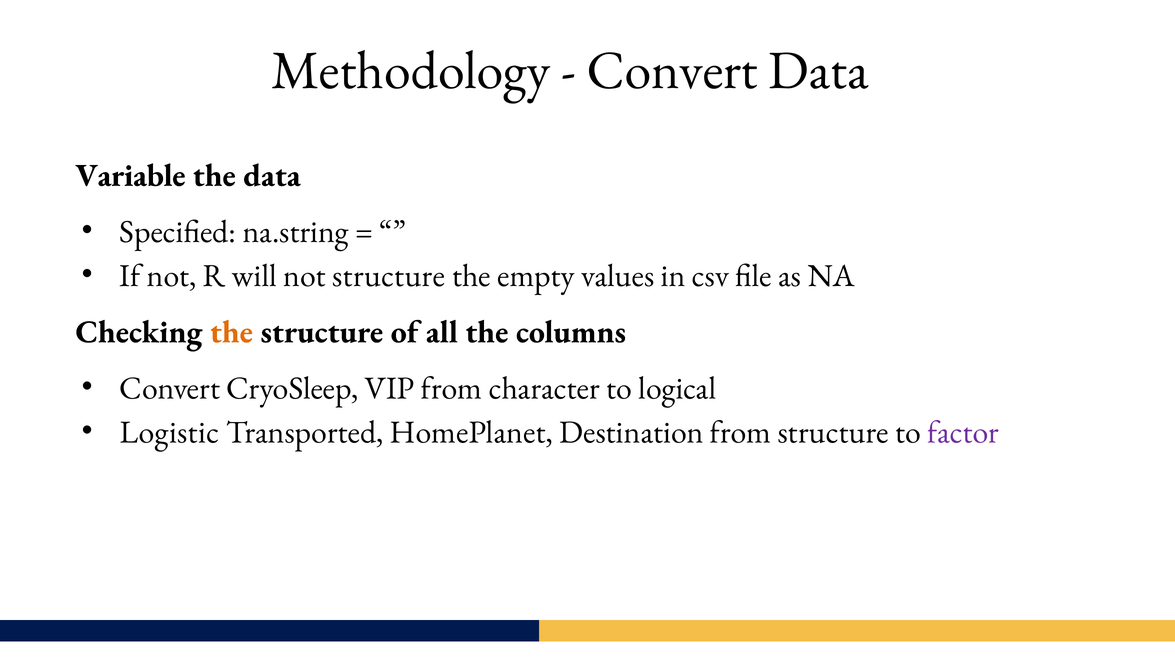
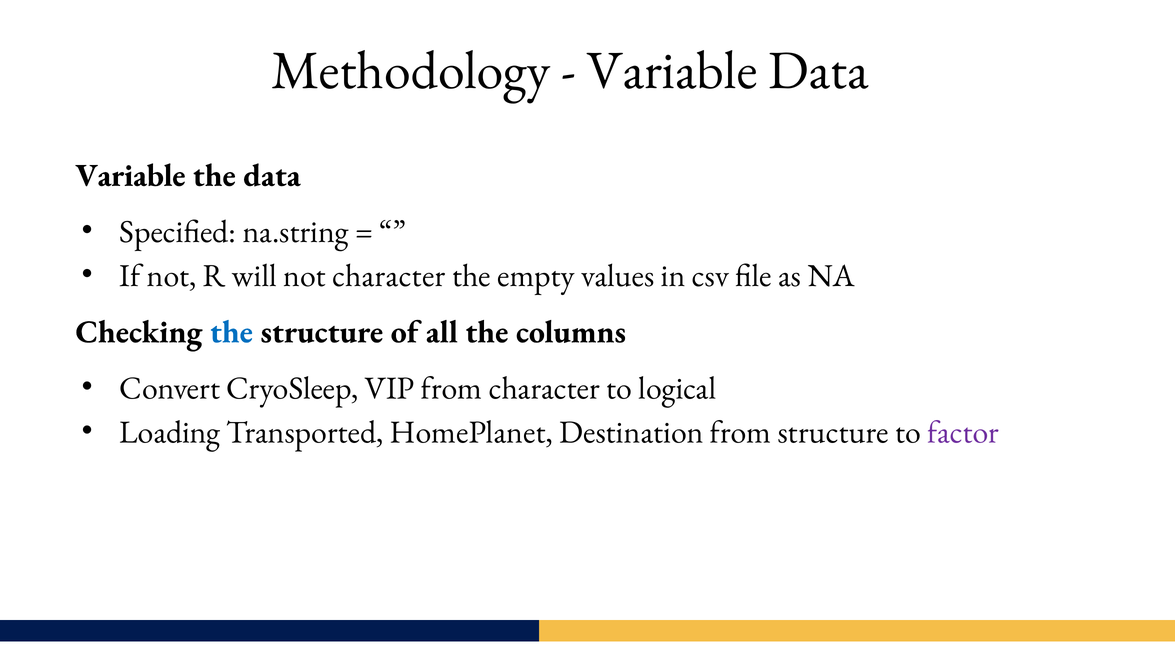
Convert at (672, 71): Convert -> Variable
not structure: structure -> character
the at (231, 332) colour: orange -> blue
Logistic: Logistic -> Loading
